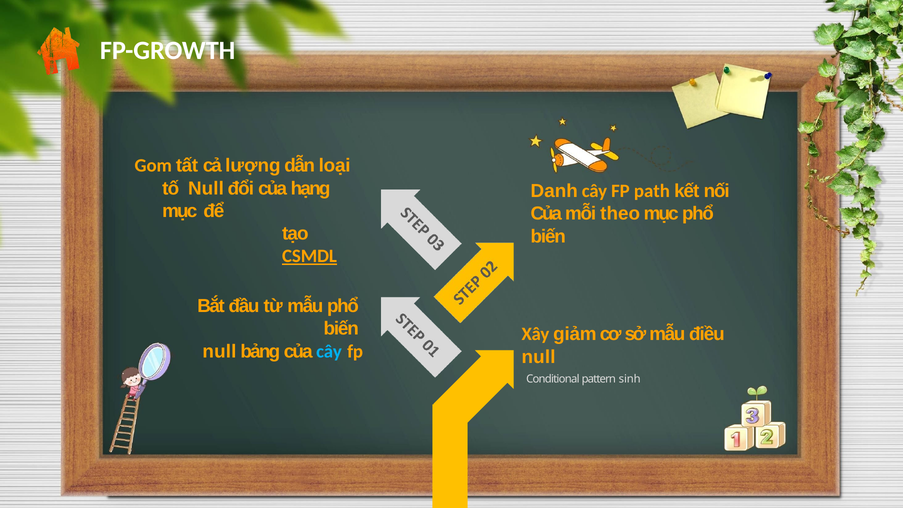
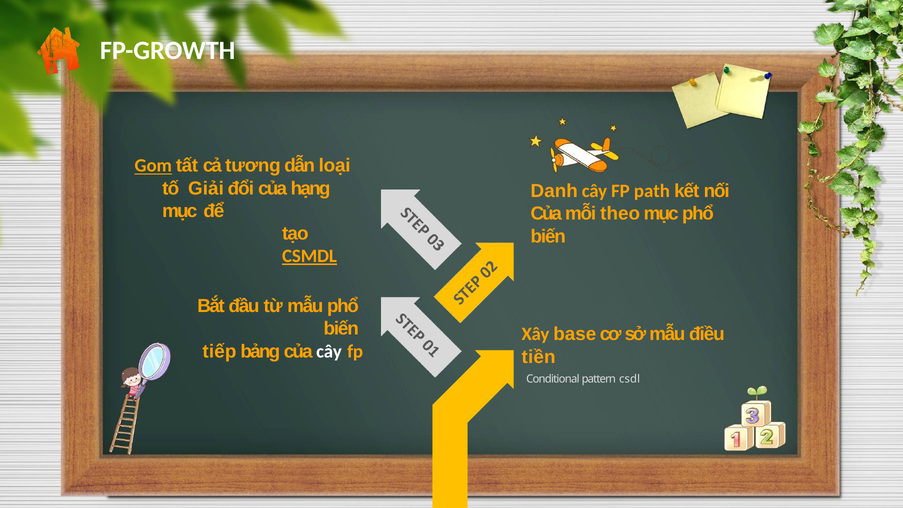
Gom underline: none -> present
lượng: lượng -> tương
tố Null: Null -> Giải
giảm: giảm -> base
null at (219, 351): null -> tiếp
cây at (329, 351) colour: light blue -> white
null at (539, 357): null -> tiền
sinh: sinh -> csdl
